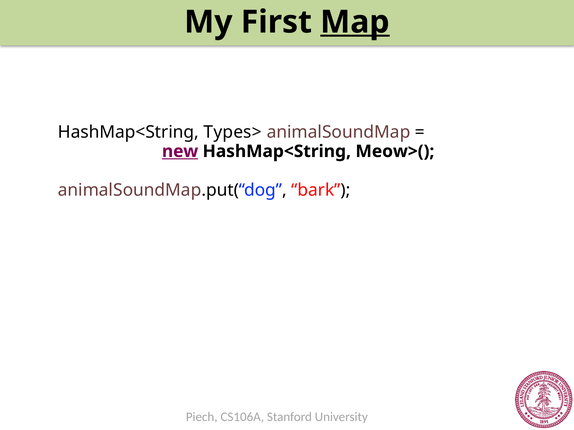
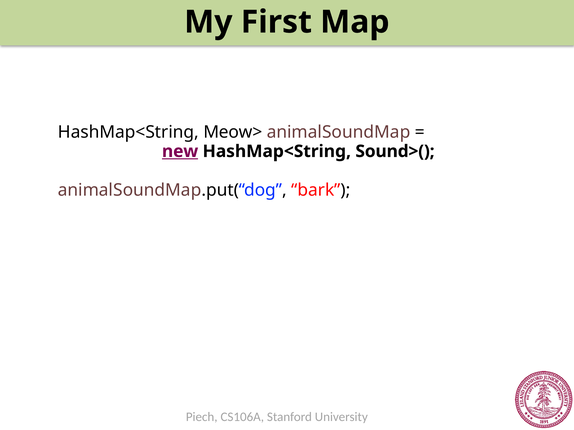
Map underline: present -> none
Types>: Types> -> Meow>
Meow>(: Meow>( -> Sound>(
